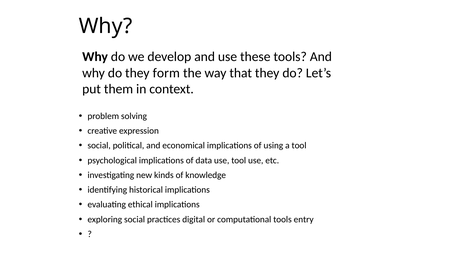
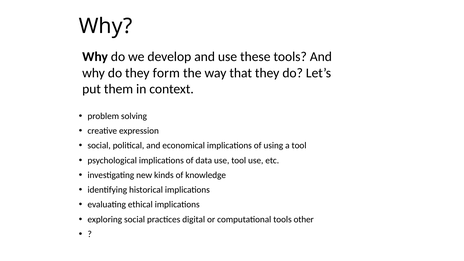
entry: entry -> other
